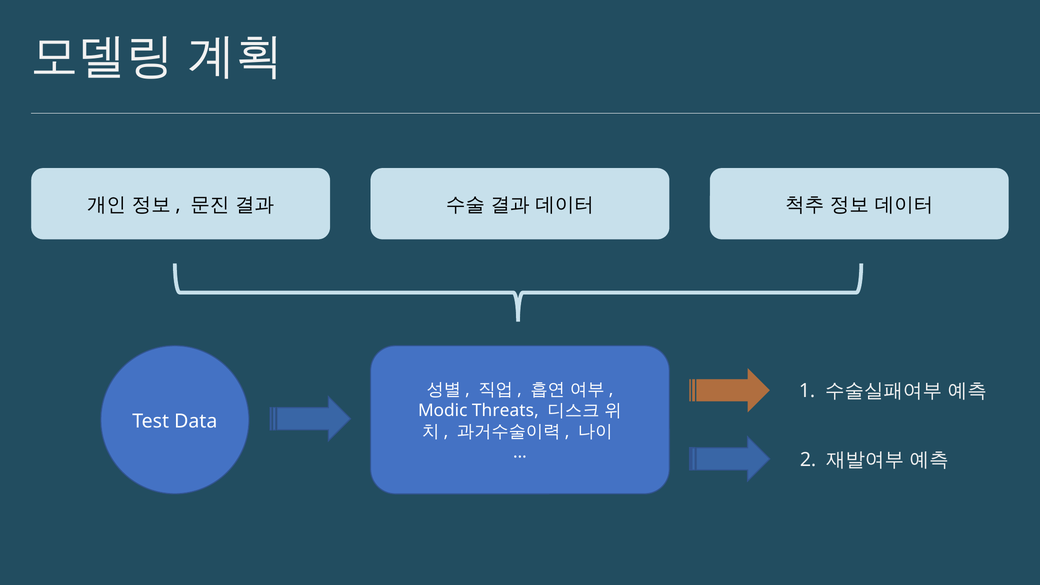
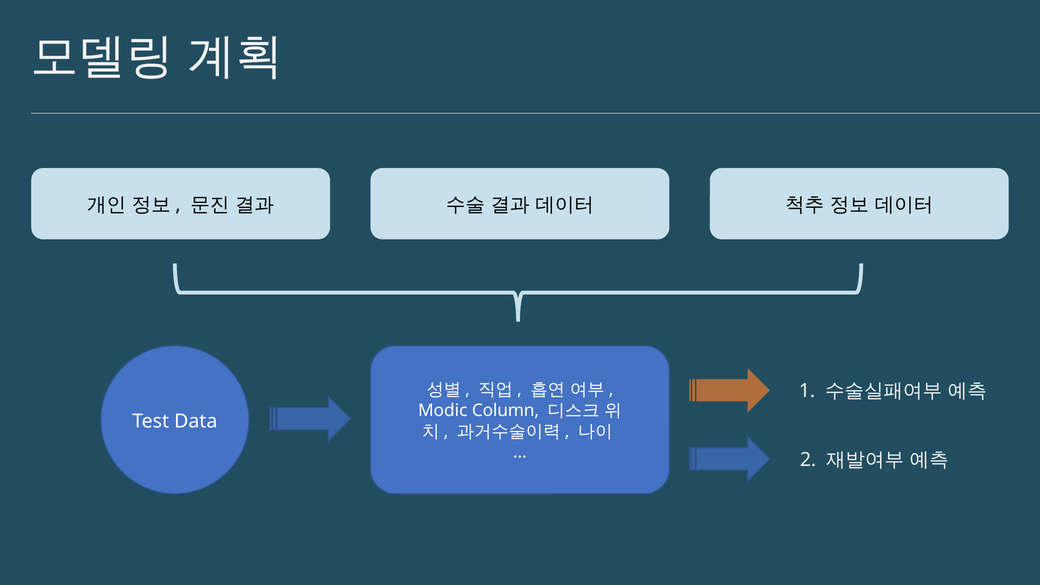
Threats: Threats -> Column
